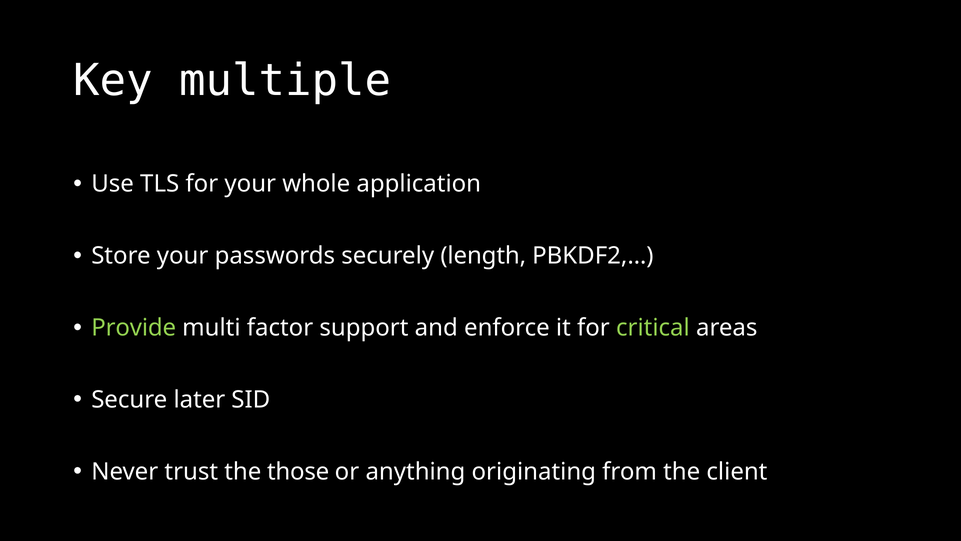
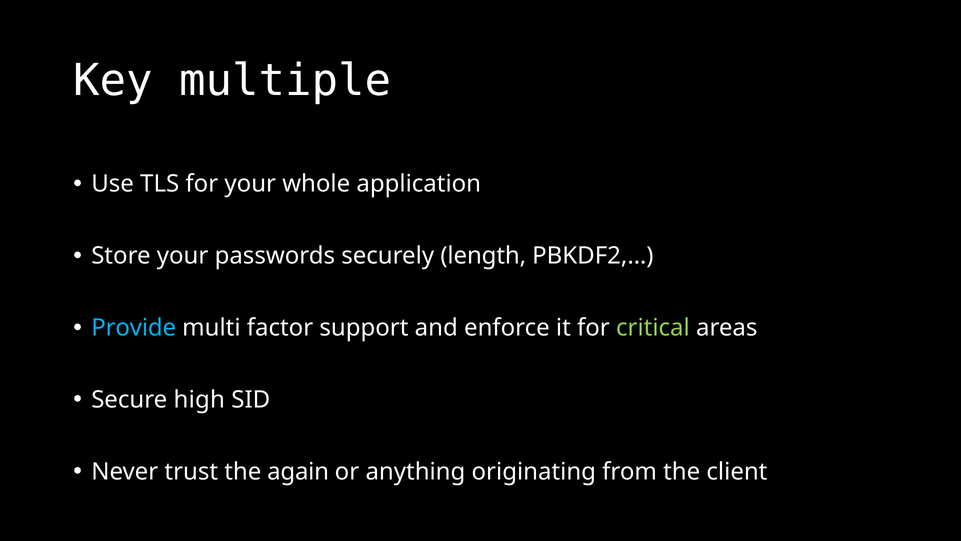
Provide colour: light green -> light blue
later: later -> high
those: those -> again
